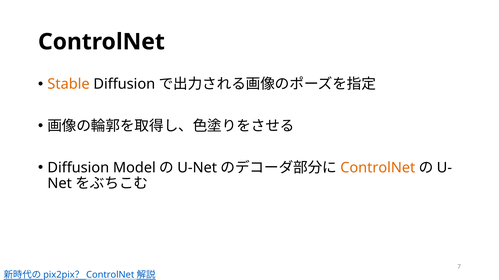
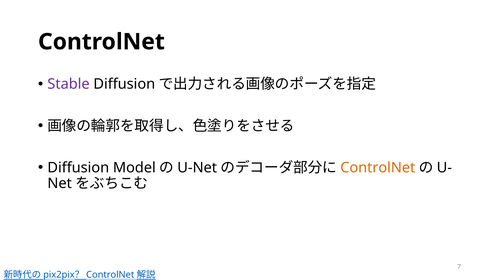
Stable colour: orange -> purple
